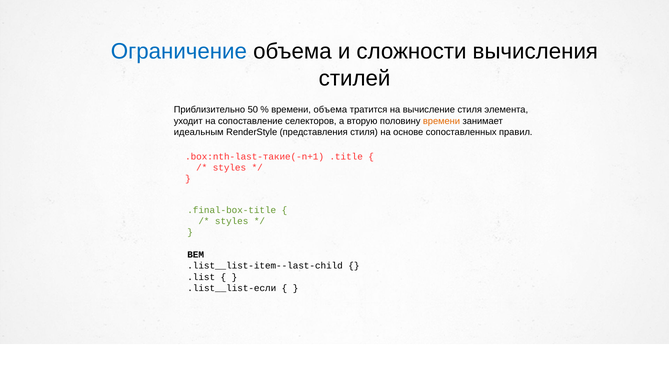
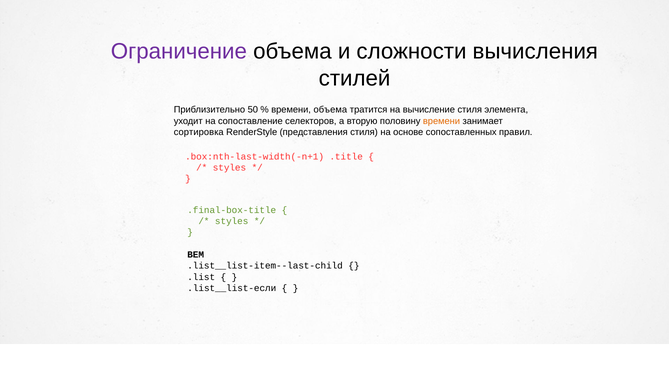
Ограничение colour: blue -> purple
идеальным: идеальным -> сортировка
.box:nth-last-такие(-n+1: .box:nth-last-такие(-n+1 -> .box:nth-last-width(-n+1
